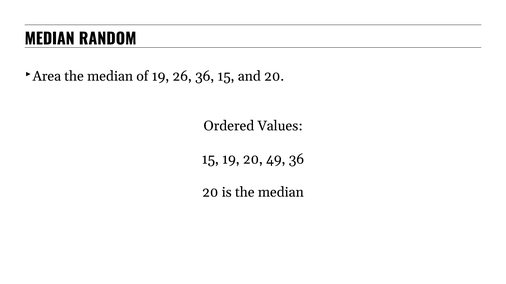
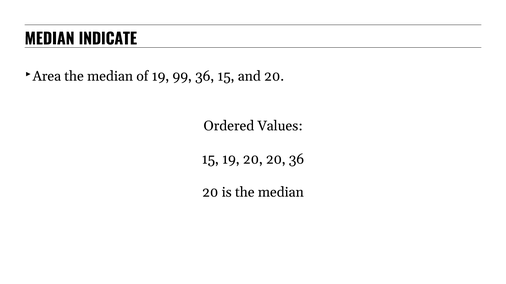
RANDOM: RANDOM -> INDICATE
26: 26 -> 99
20 49: 49 -> 20
